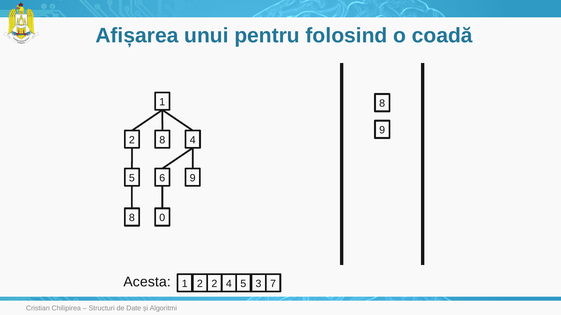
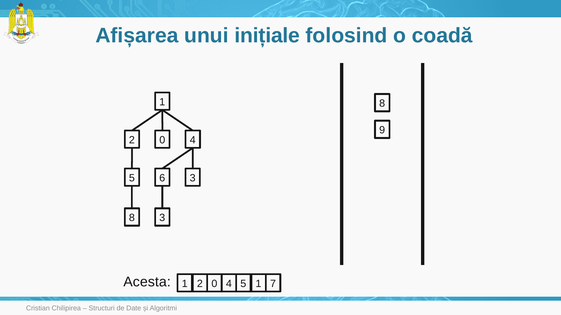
pentru: pentru -> inițiale
8 at (162, 140): 8 -> 0
6 9: 9 -> 3
8 0: 0 -> 3
5 3: 3 -> 1
2 at (214, 284): 2 -> 0
